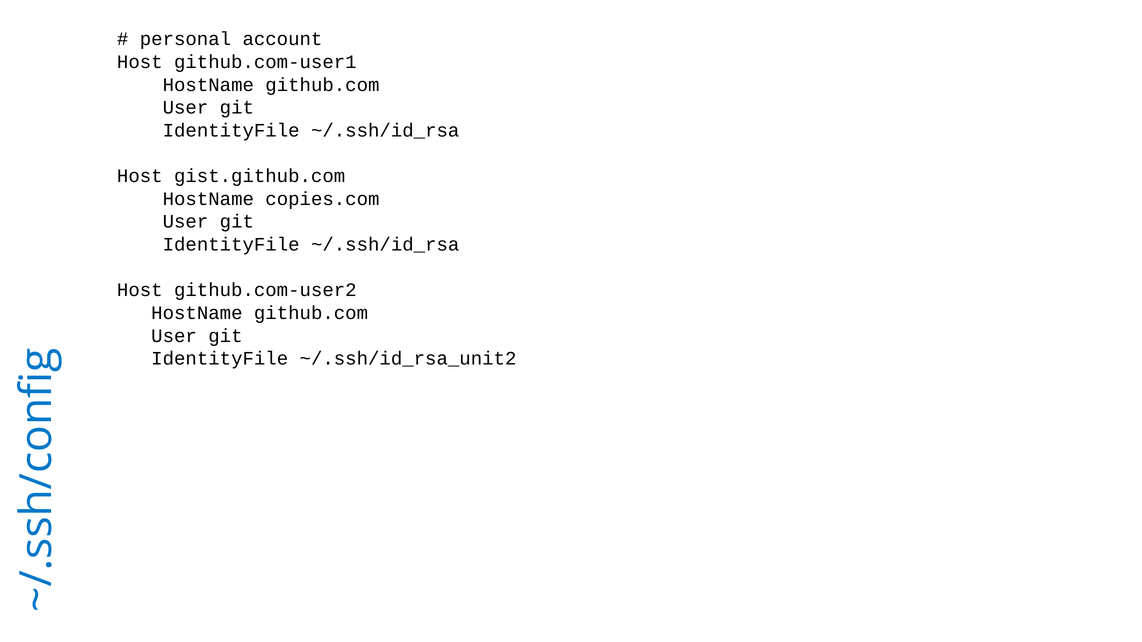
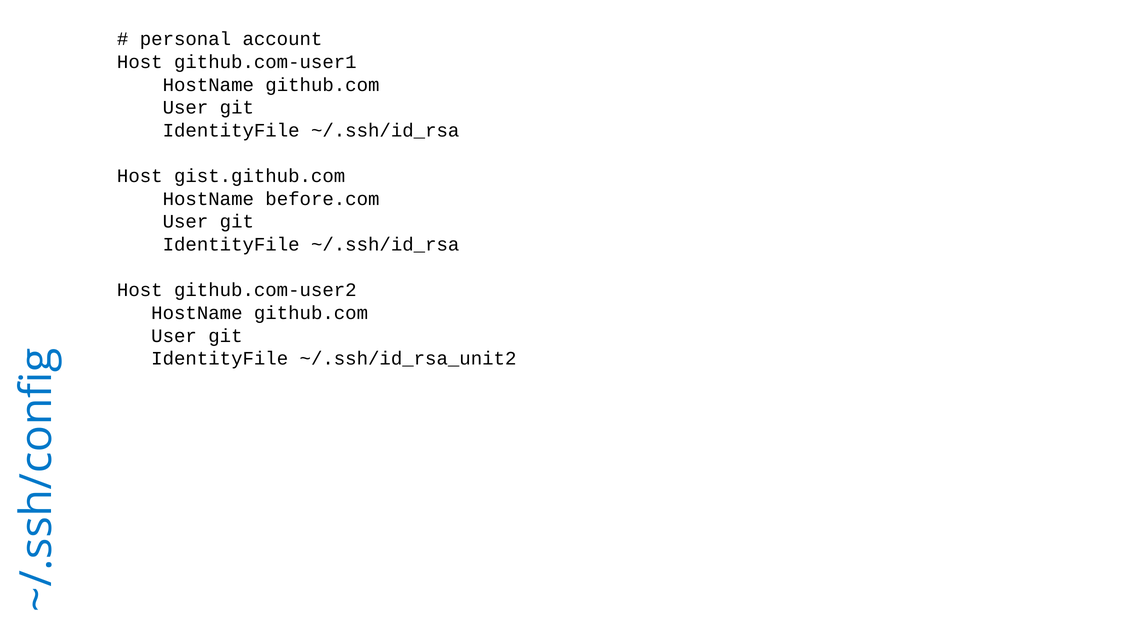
copies.com: copies.com -> before.com
